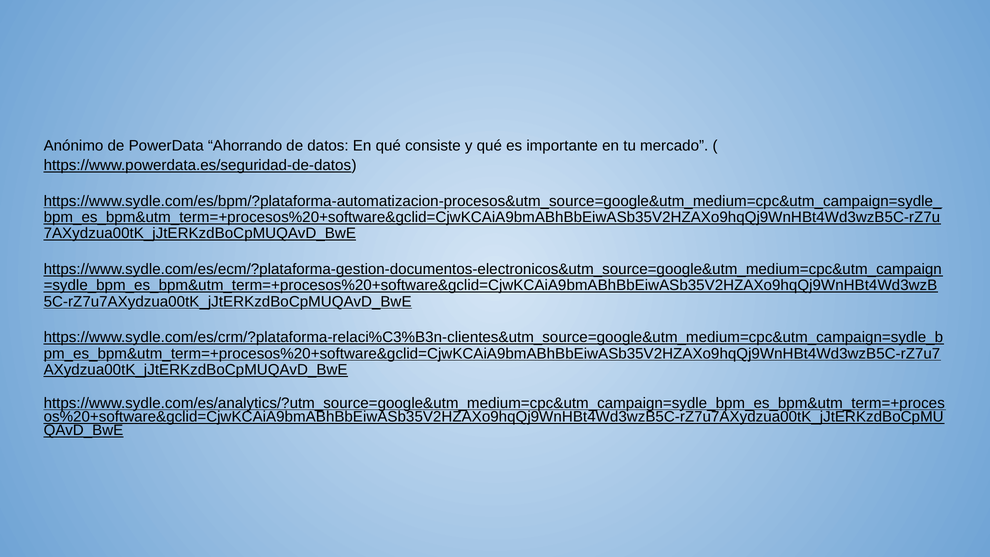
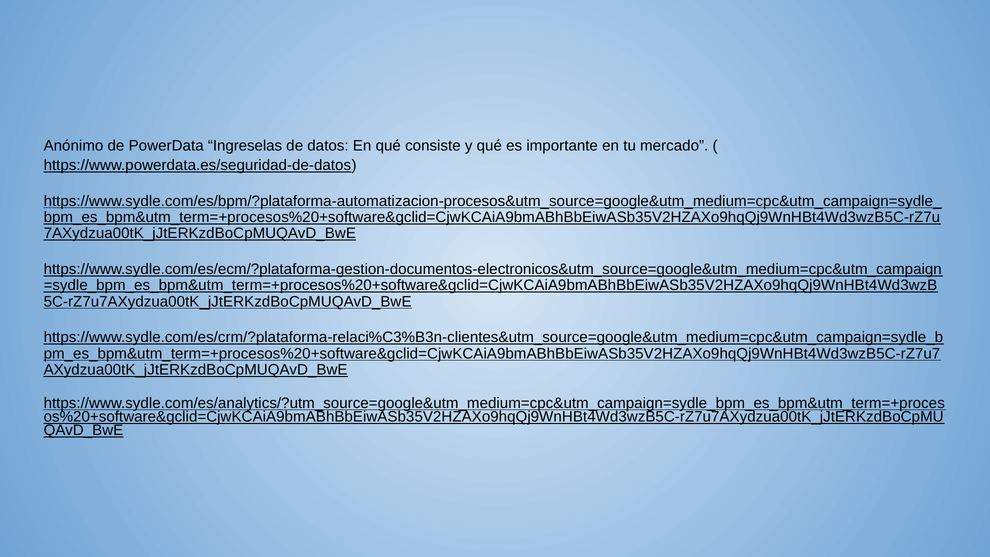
Ahorrando: Ahorrando -> Ingreselas
